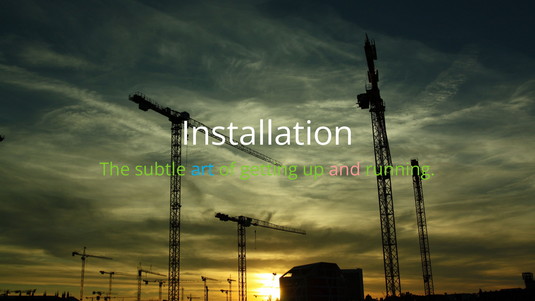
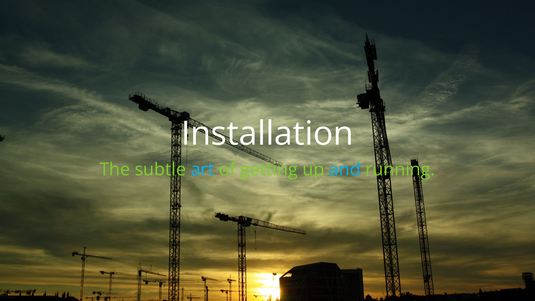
and colour: pink -> light blue
